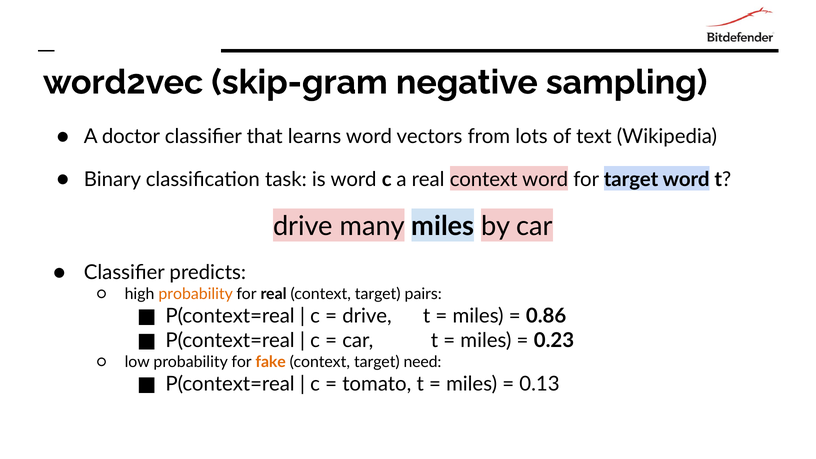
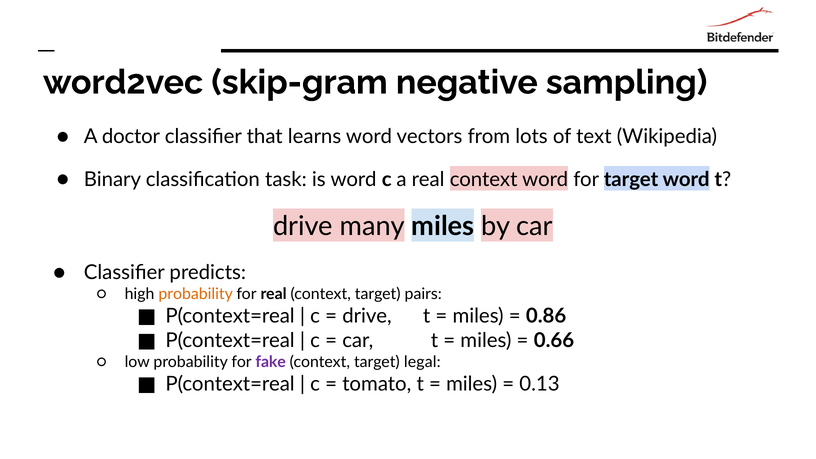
0.23: 0.23 -> 0.66
fake colour: orange -> purple
need: need -> legal
